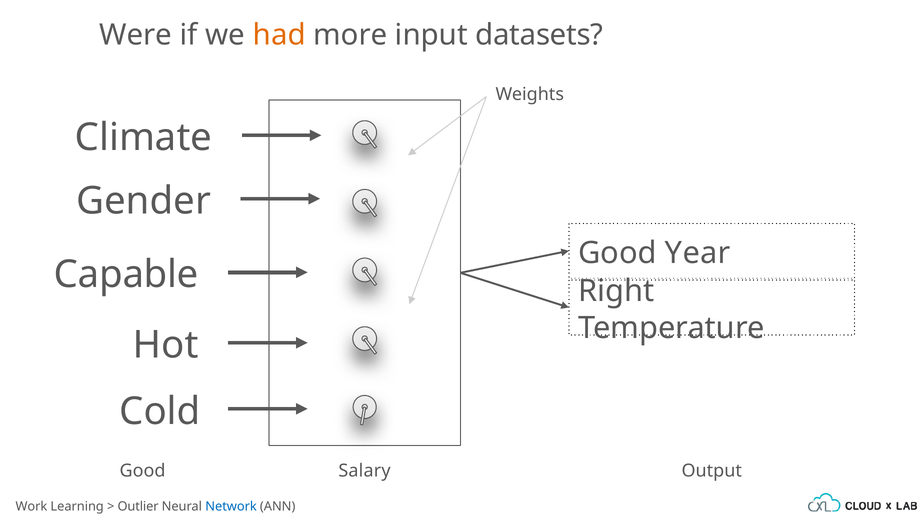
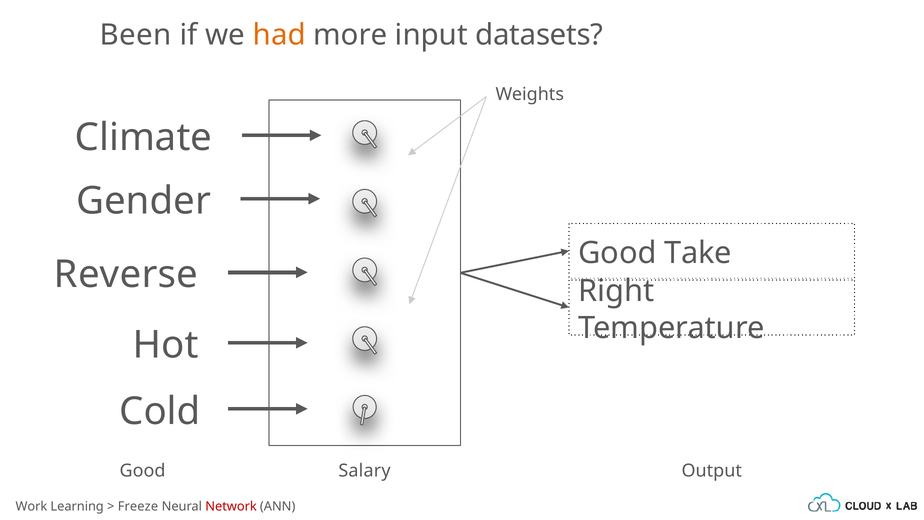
Were: Were -> Been
Year: Year -> Take
Capable: Capable -> Reverse
Outlier: Outlier -> Freeze
Network colour: blue -> red
